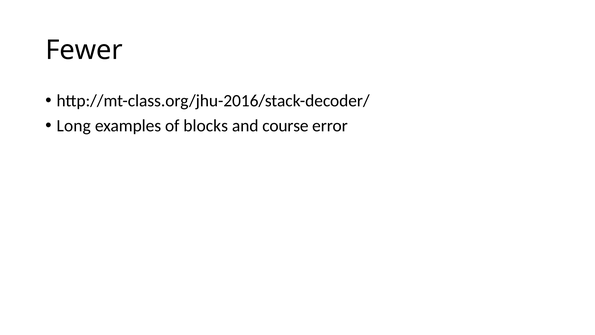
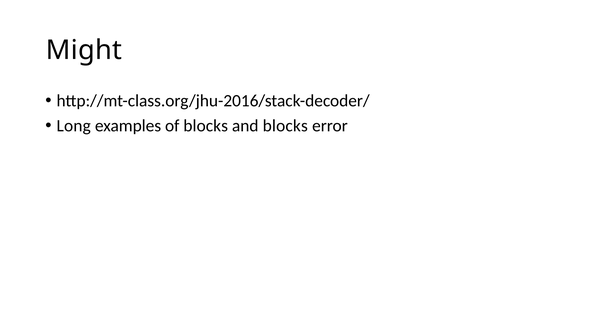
Fewer: Fewer -> Might
and course: course -> blocks
